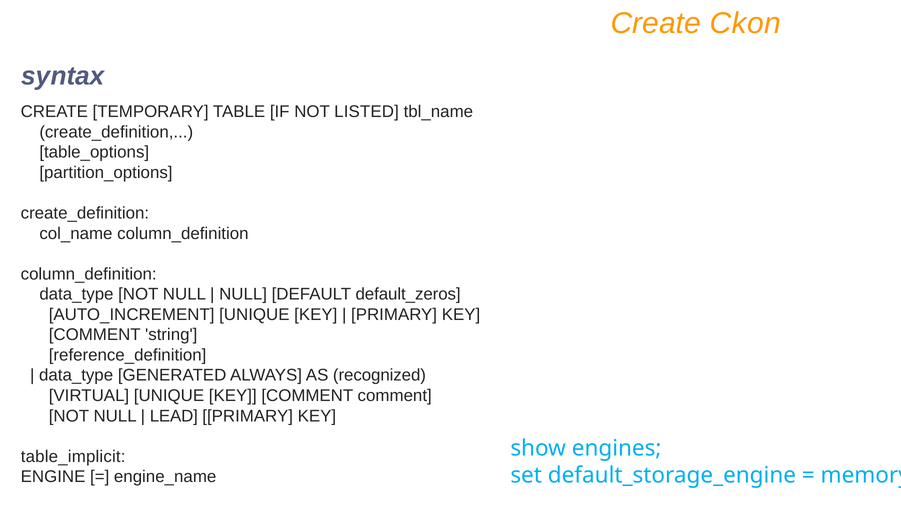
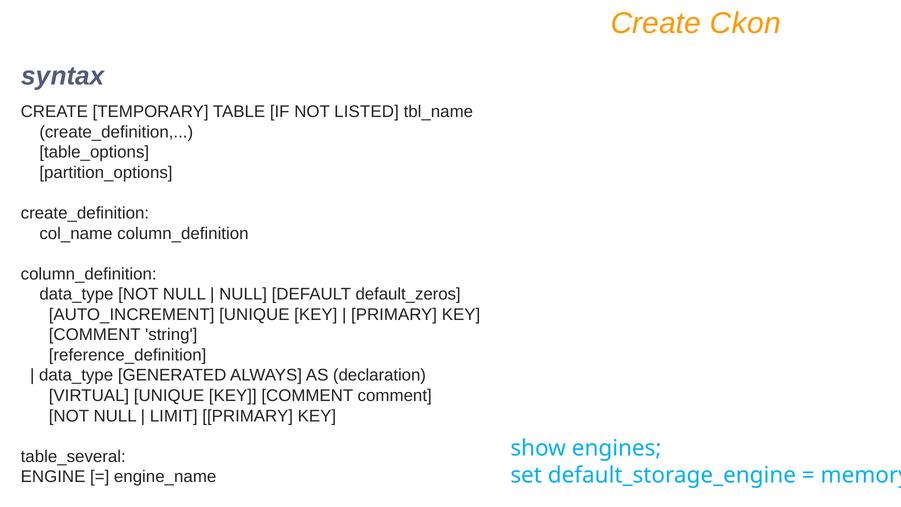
recognized: recognized -> declaration
LEAD: LEAD -> LIMIT
table_implicit: table_implicit -> table_several
